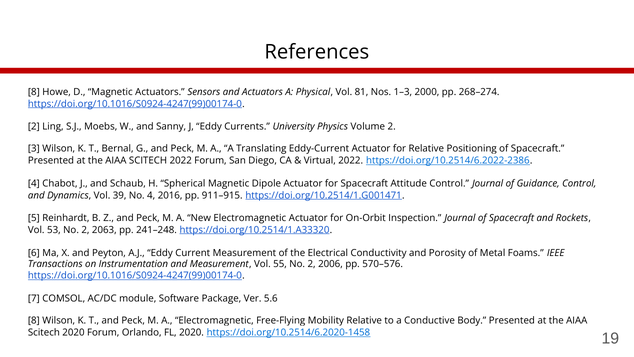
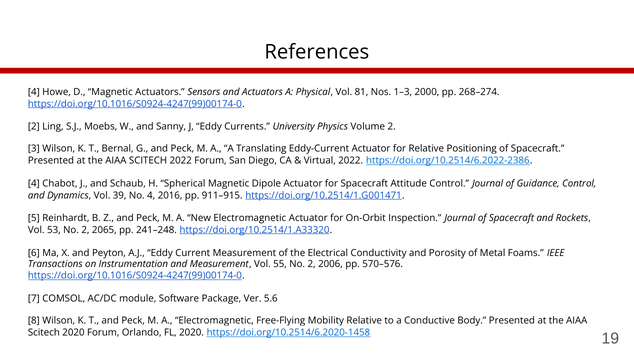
8 at (34, 92): 8 -> 4
2063: 2063 -> 2065
